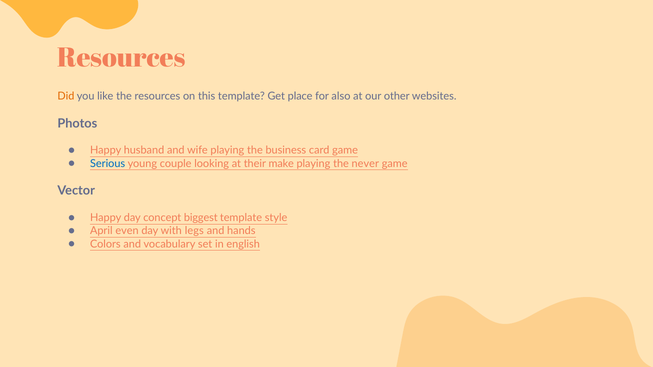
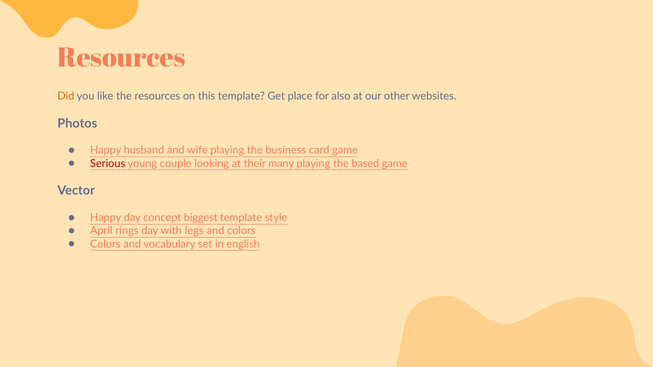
Serious colour: blue -> red
make: make -> many
never: never -> based
even: even -> rings
and hands: hands -> colors
